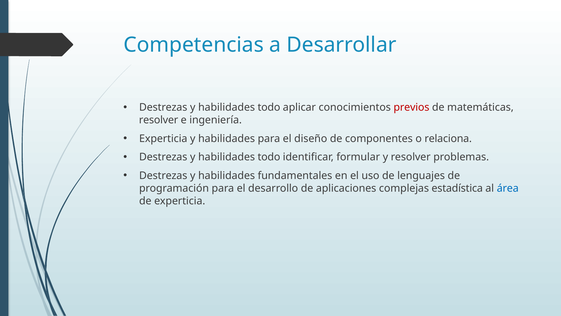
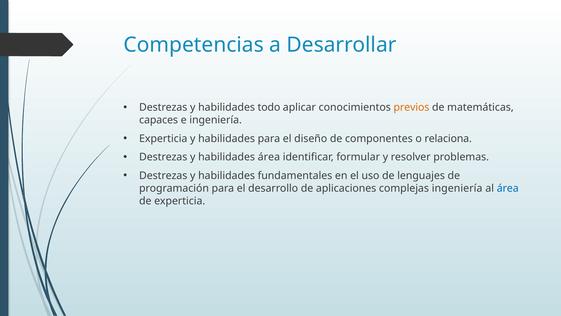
previos colour: red -> orange
resolver at (159, 120): resolver -> capaces
todo at (269, 157): todo -> área
complejas estadística: estadística -> ingeniería
